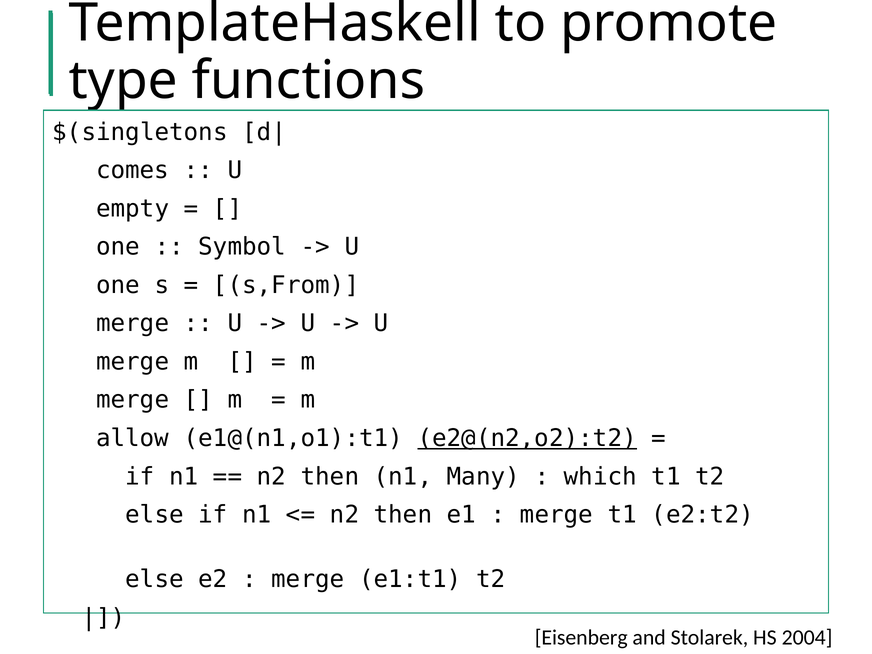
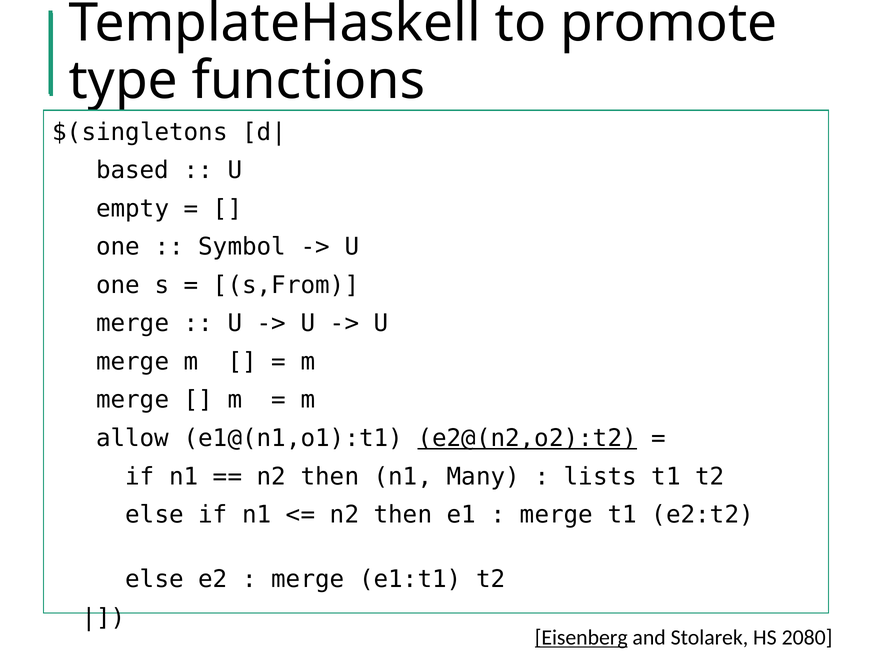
comes: comes -> based
which: which -> lists
Eisenberg underline: none -> present
2004: 2004 -> 2080
